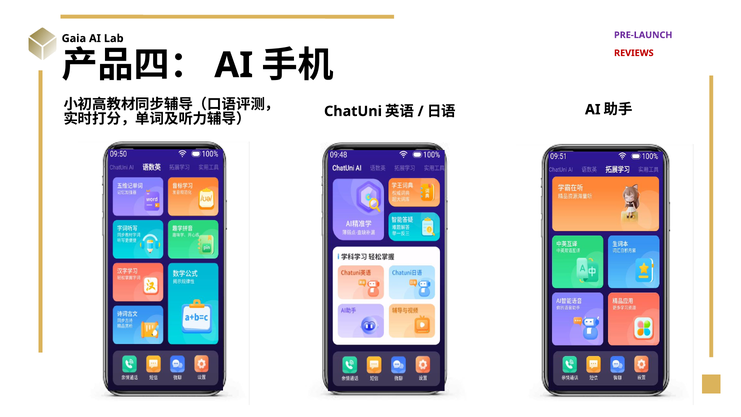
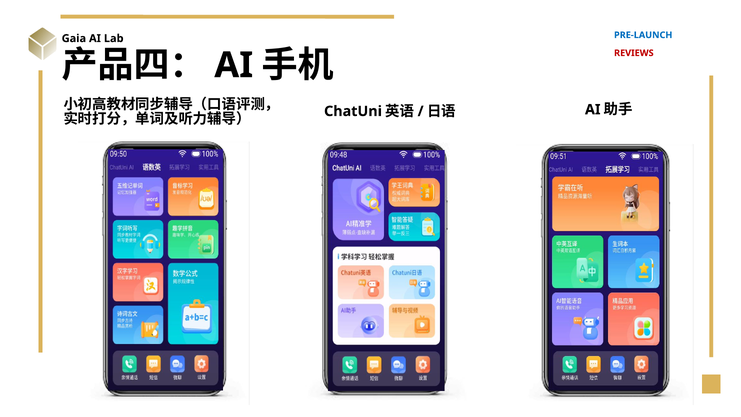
PRE-LAUNCH colour: purple -> blue
